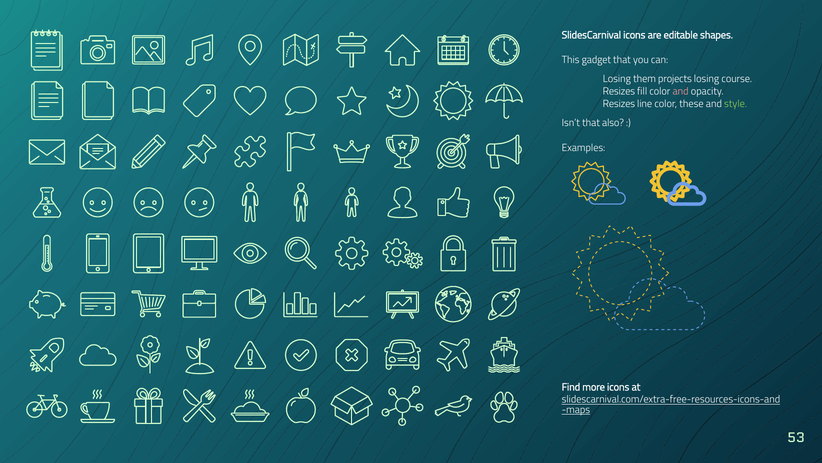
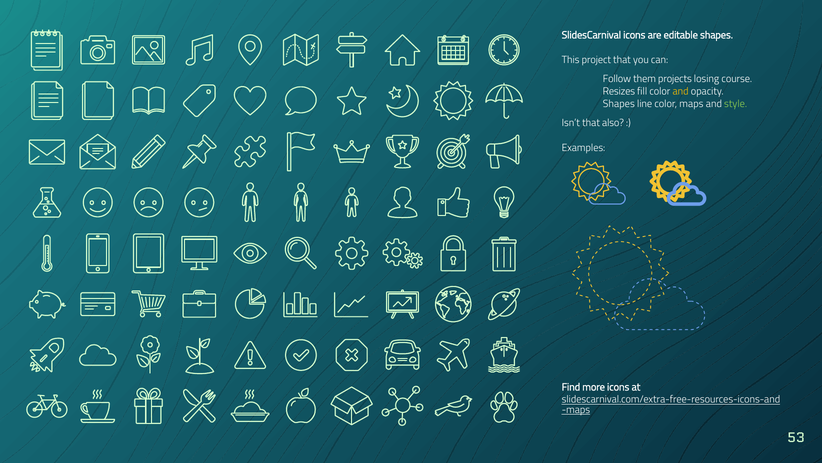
gadget: gadget -> project
Losing at (617, 79): Losing -> Follow
and at (681, 91) colour: pink -> yellow
Resizes at (619, 104): Resizes -> Shapes
color these: these -> maps
